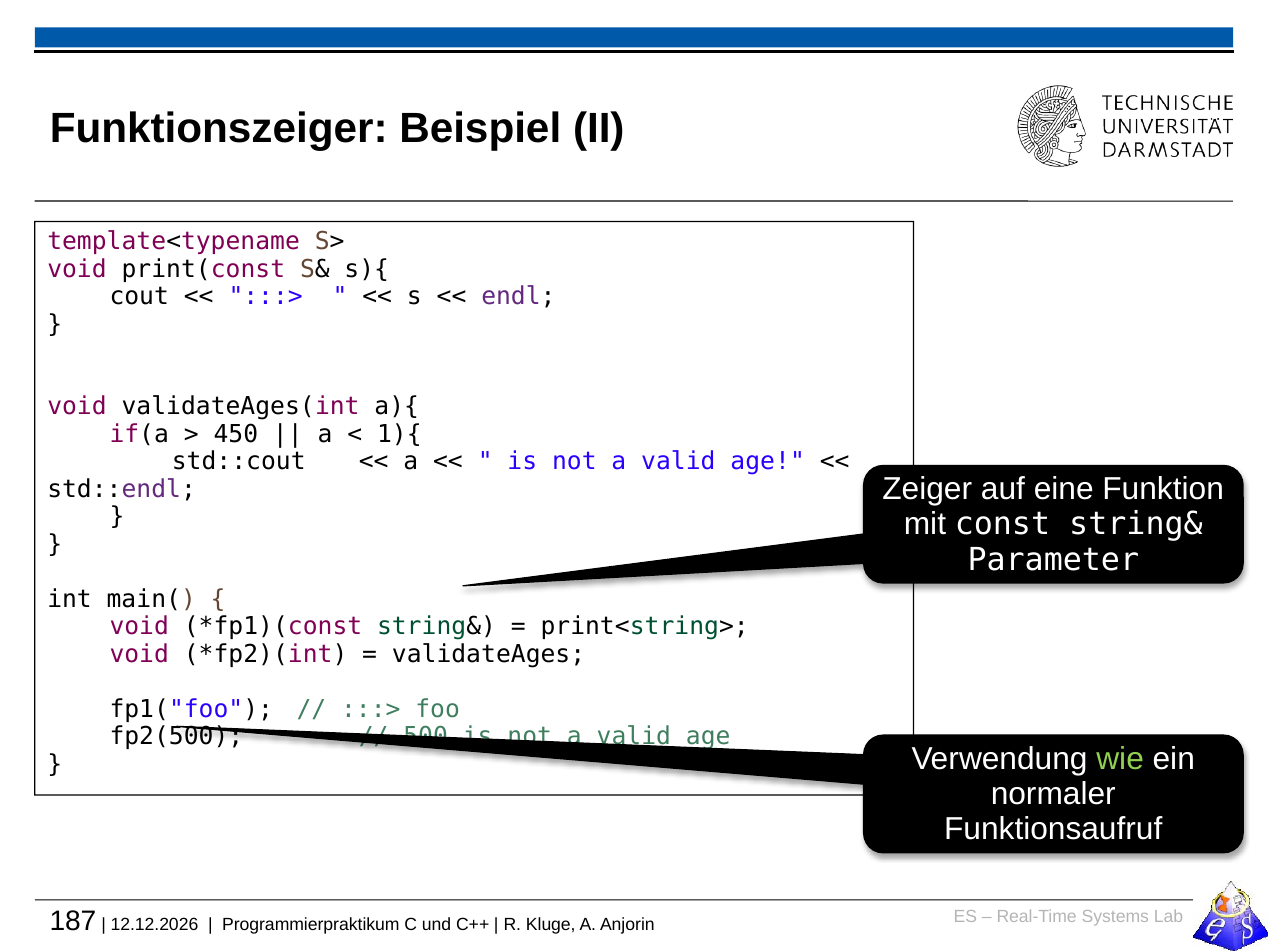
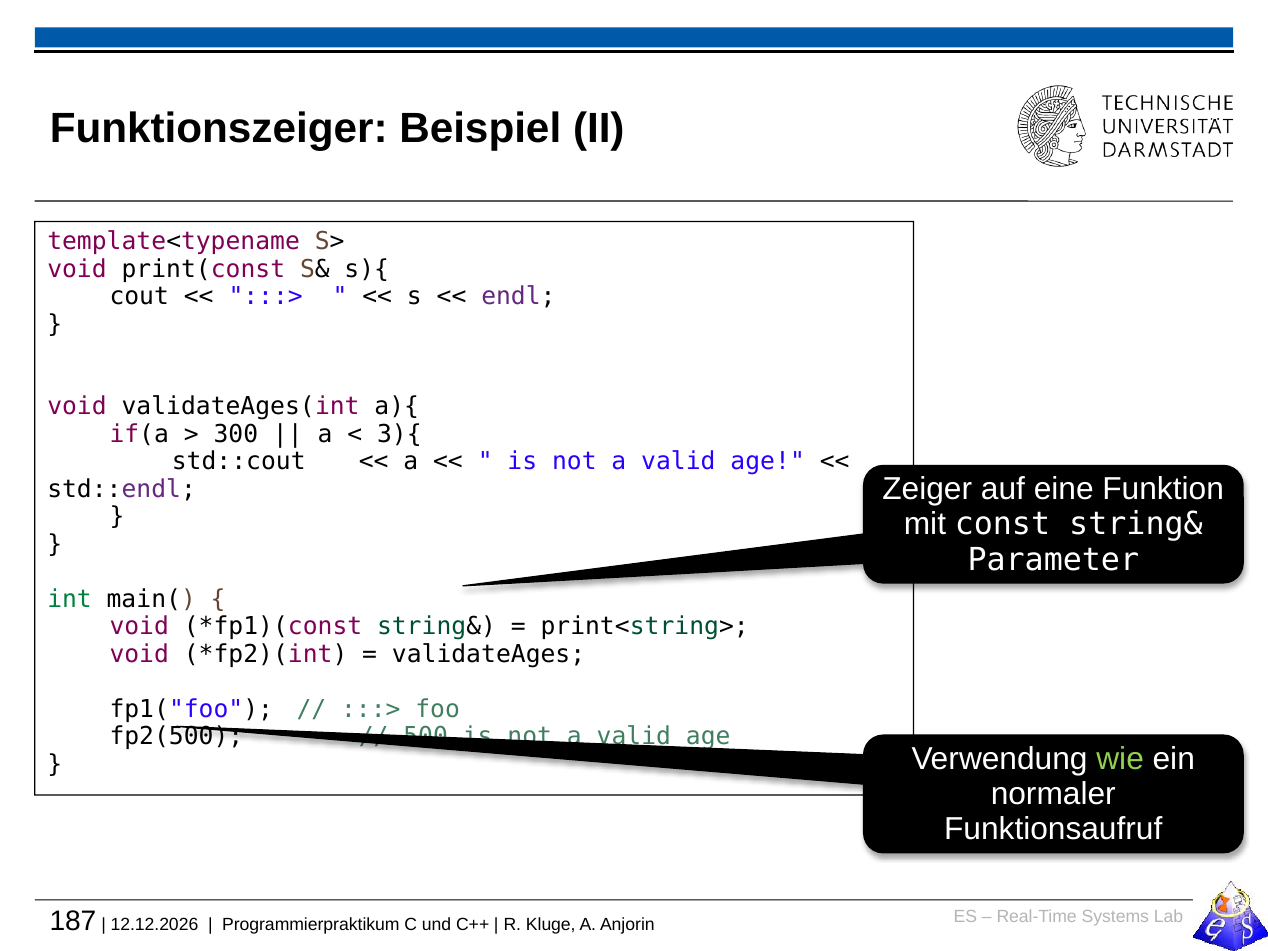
450: 450 -> 300
1){: 1){ -> 3){
int colour: black -> green
